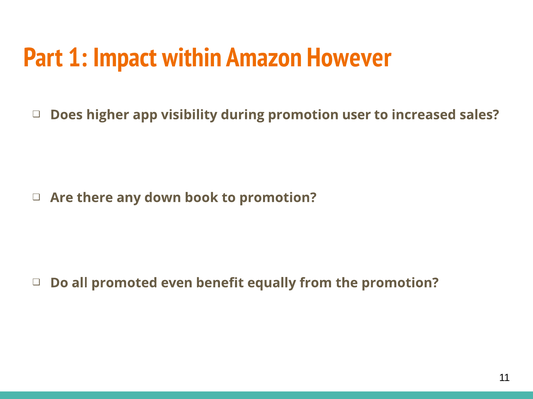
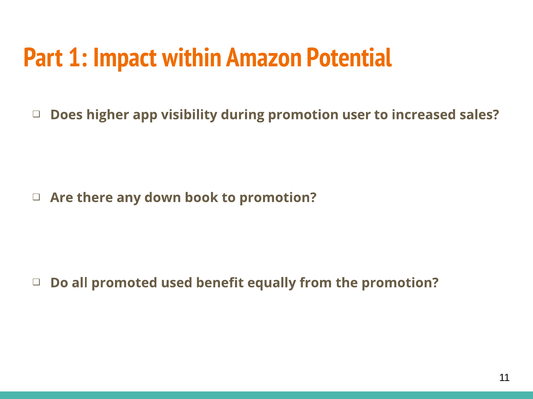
However: However -> Potential
even: even -> used
